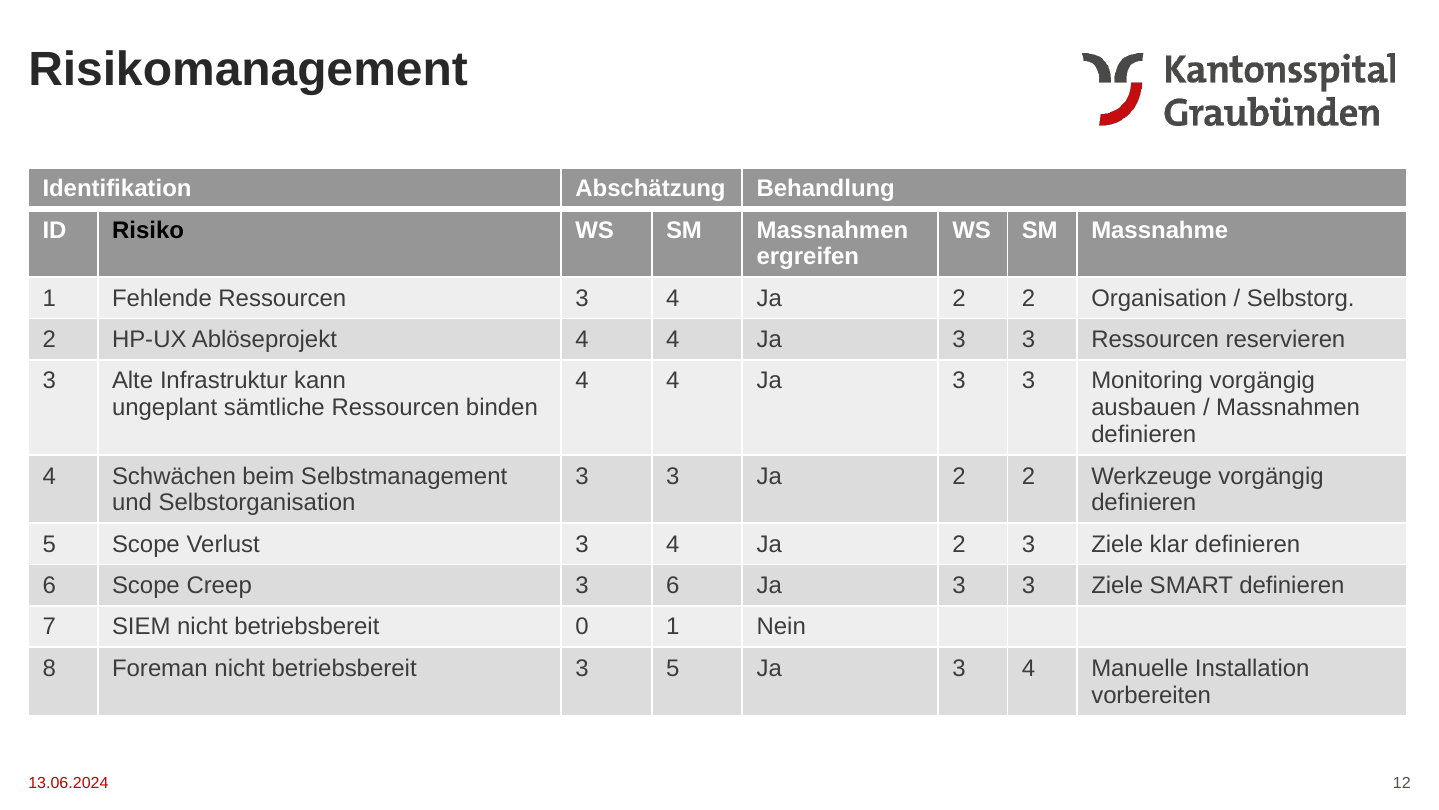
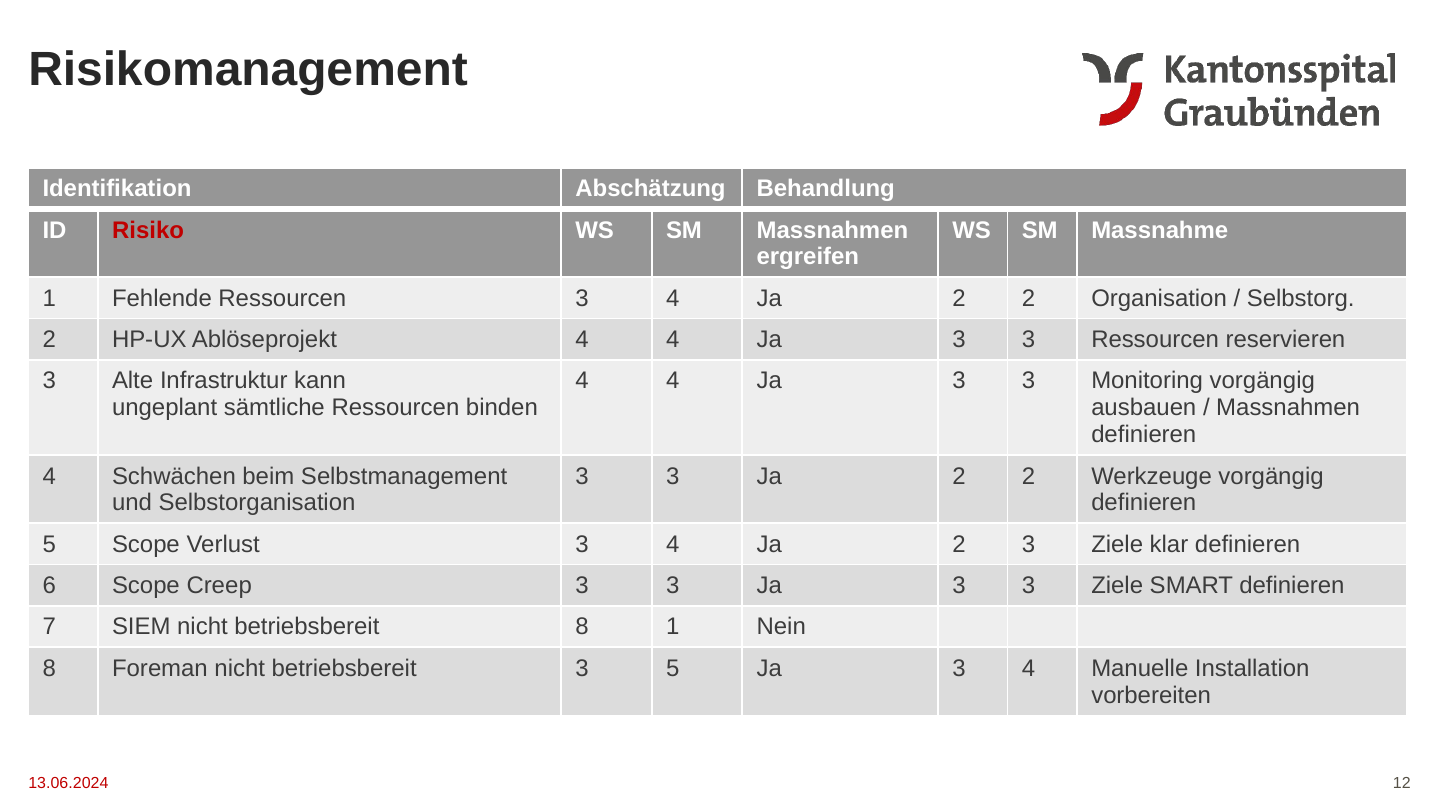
Risiko colour: black -> red
Creep 3 6: 6 -> 3
betriebsbereit 0: 0 -> 8
